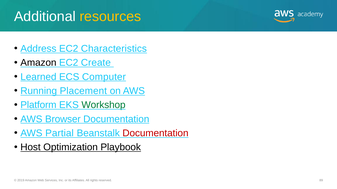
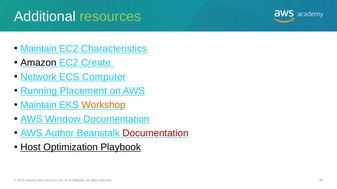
resources colour: yellow -> light green
Address at (38, 49): Address -> Maintain
Learned: Learned -> Network
Platform at (38, 105): Platform -> Maintain
Workshop colour: green -> orange
Browser: Browser -> Window
Partial: Partial -> Author
